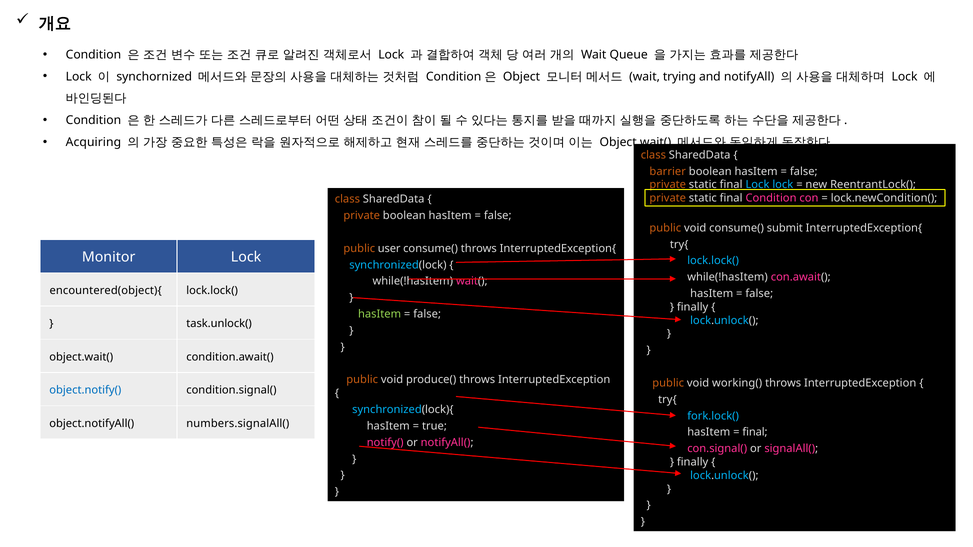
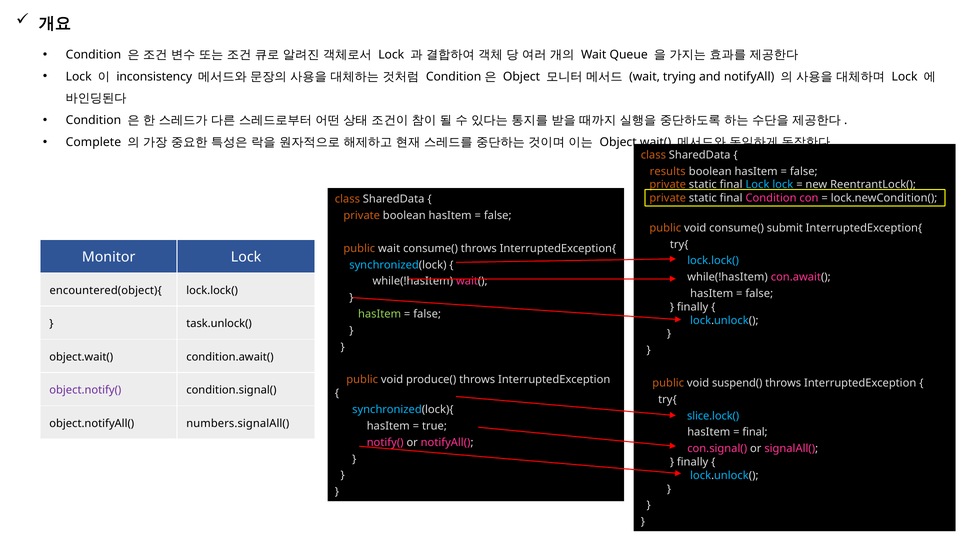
synchornized: synchornized -> inconsistency
Acquiring: Acquiring -> Complete
barrier: barrier -> results
public user: user -> wait
working(: working( -> suspend(
object.notify( colour: blue -> purple
fork.lock(: fork.lock( -> slice.lock(
